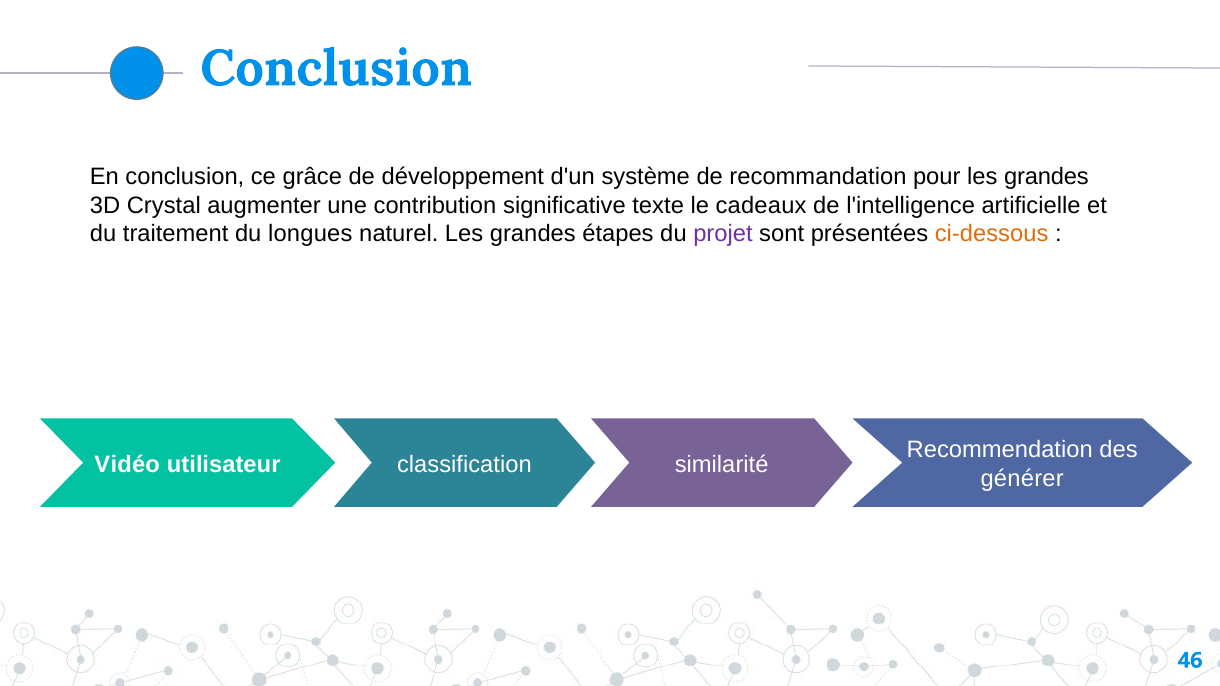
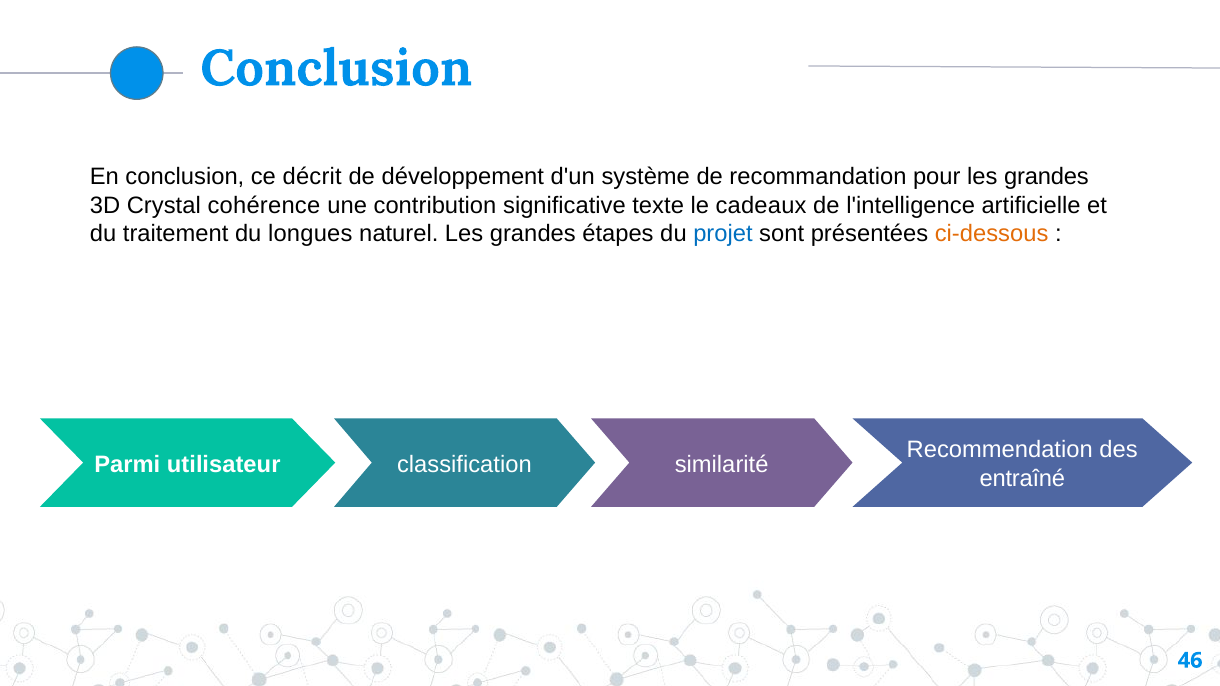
grâce: grâce -> décrit
augmenter: augmenter -> cohérence
projet colour: purple -> blue
Vidéo: Vidéo -> Parmi
générer: générer -> entraîné
